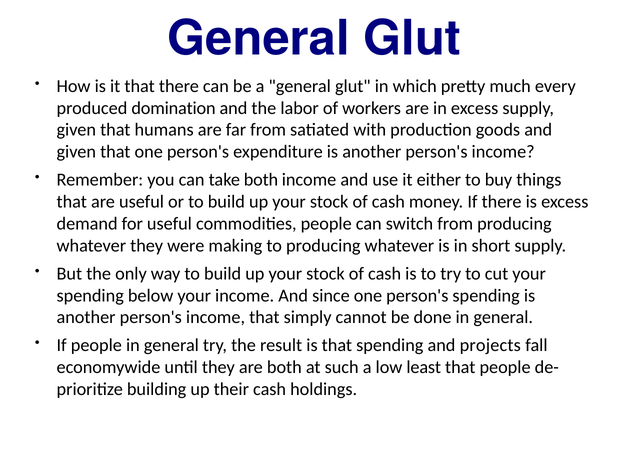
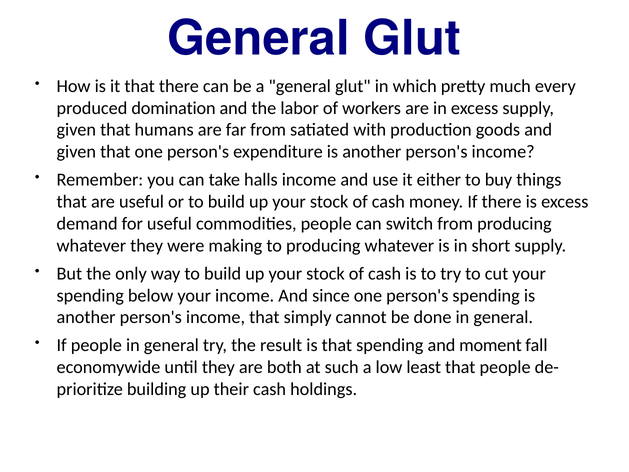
take both: both -> halls
projects: projects -> moment
